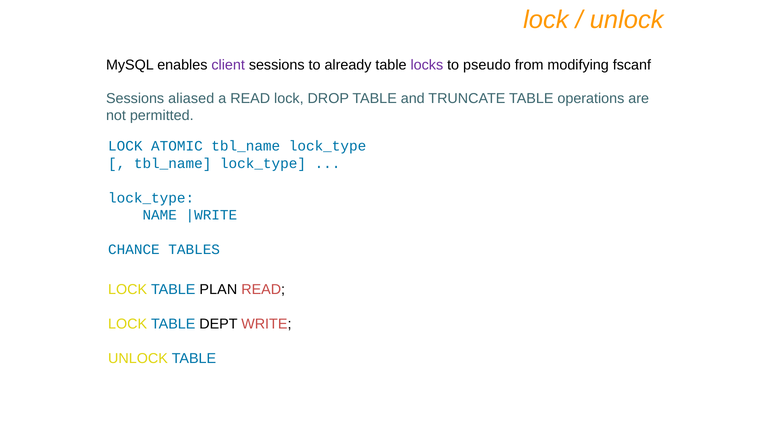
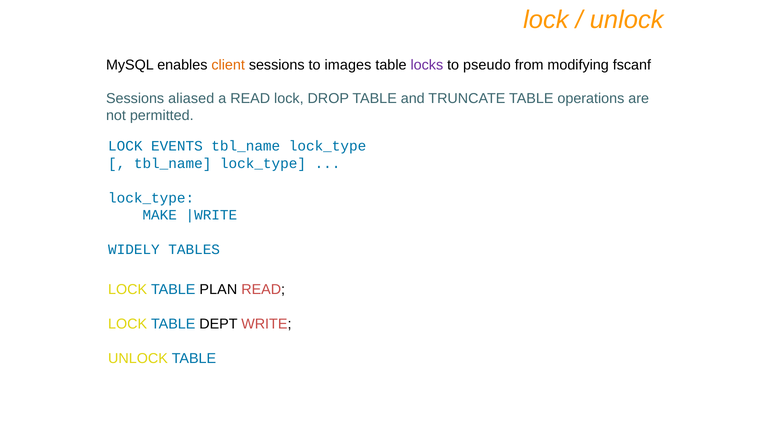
client colour: purple -> orange
already: already -> images
ATOMIC: ATOMIC -> EVENTS
NAME: NAME -> MAKE
CHANCE: CHANCE -> WIDELY
